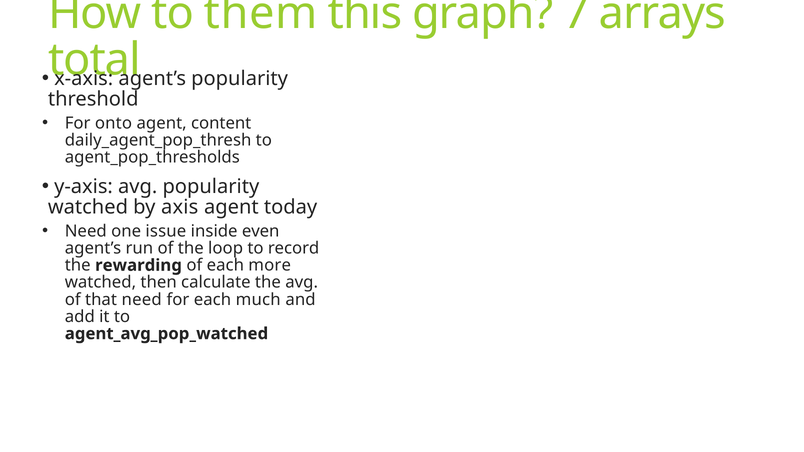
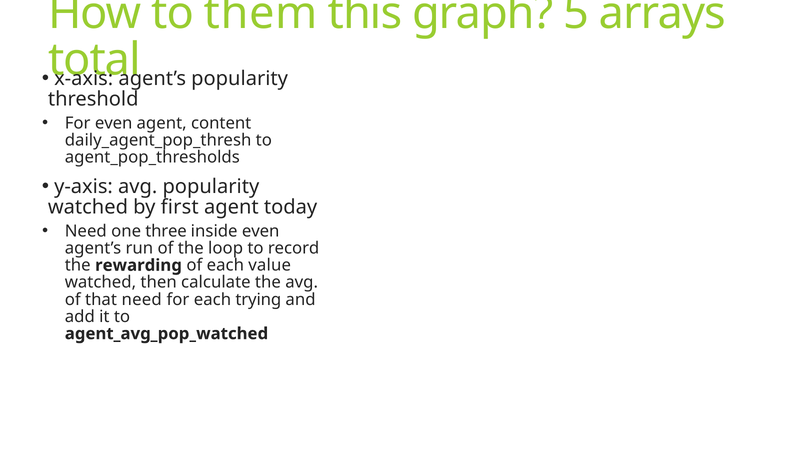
7: 7 -> 5
For onto: onto -> even
axis: axis -> first
issue: issue -> three
more: more -> value
much: much -> trying
